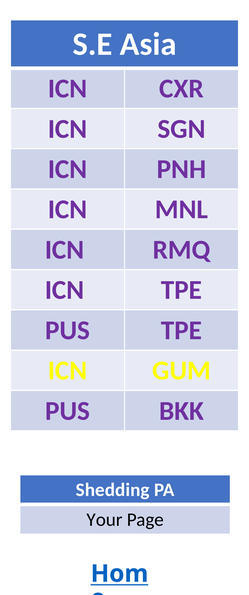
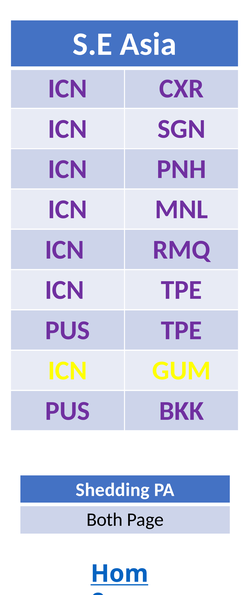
Your: Your -> Both
